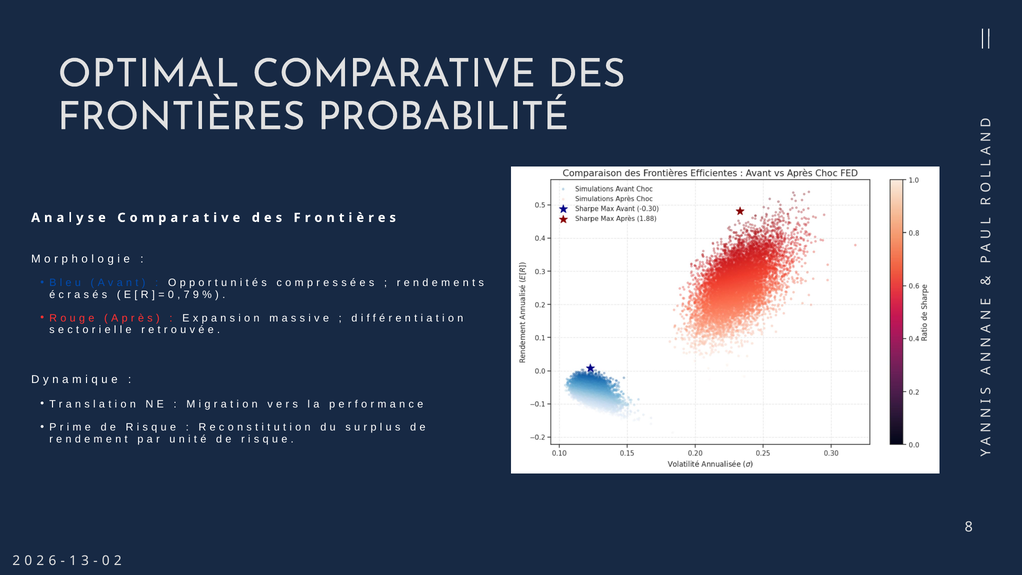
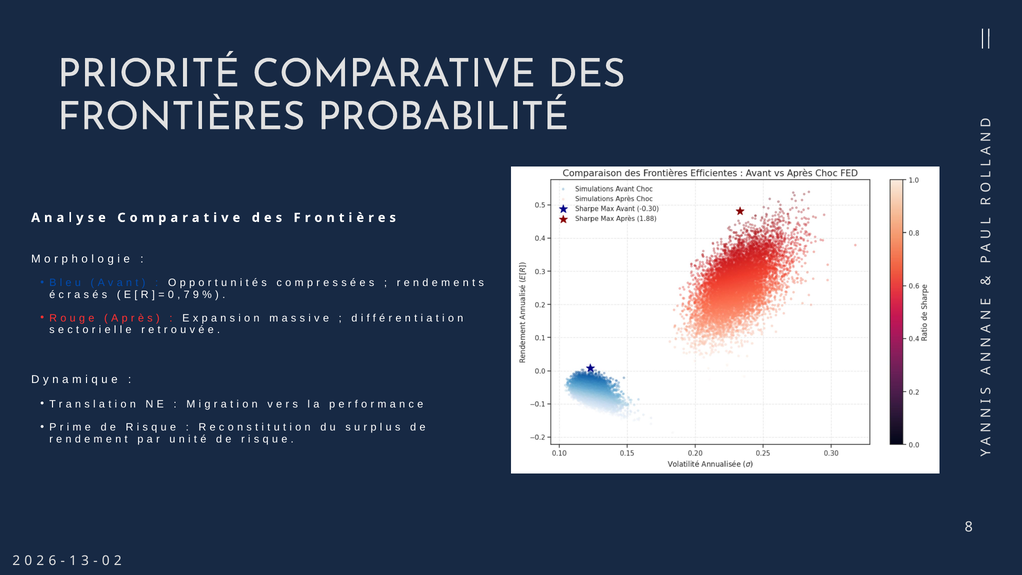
OPTIMAL: OPTIMAL -> PRIORITÉ
